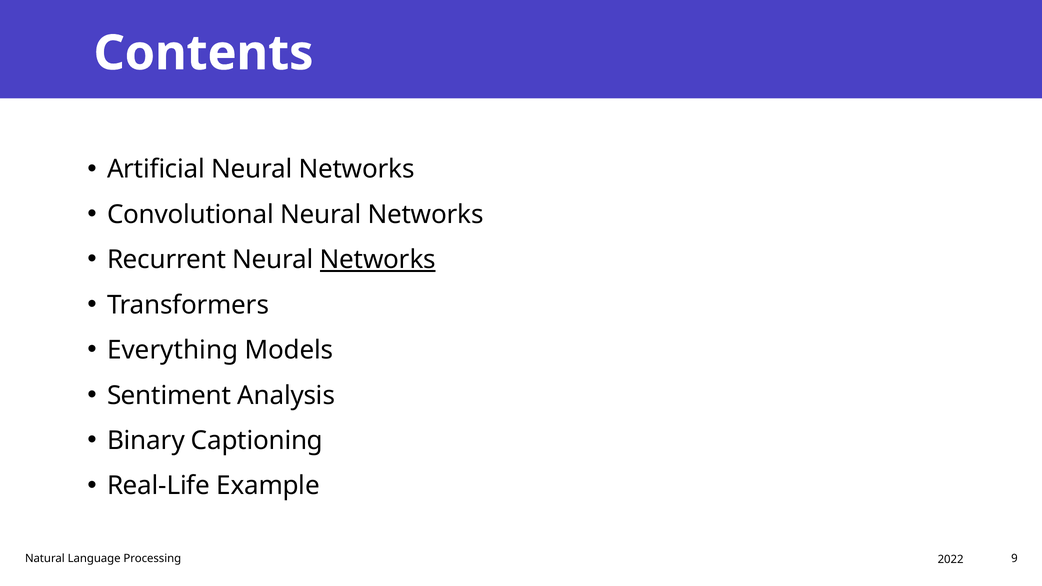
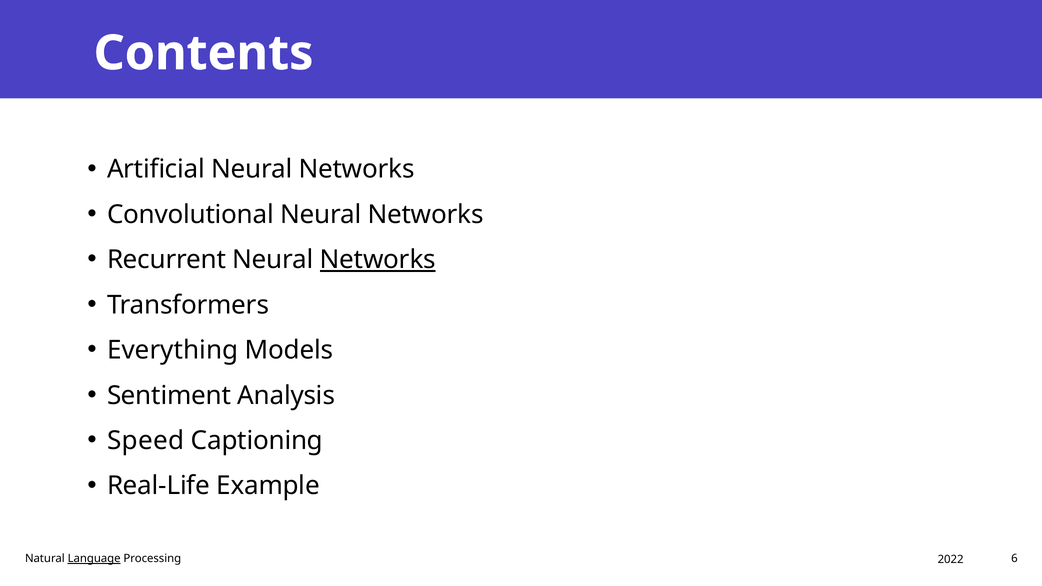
Binary: Binary -> Speed
Language underline: none -> present
9: 9 -> 6
